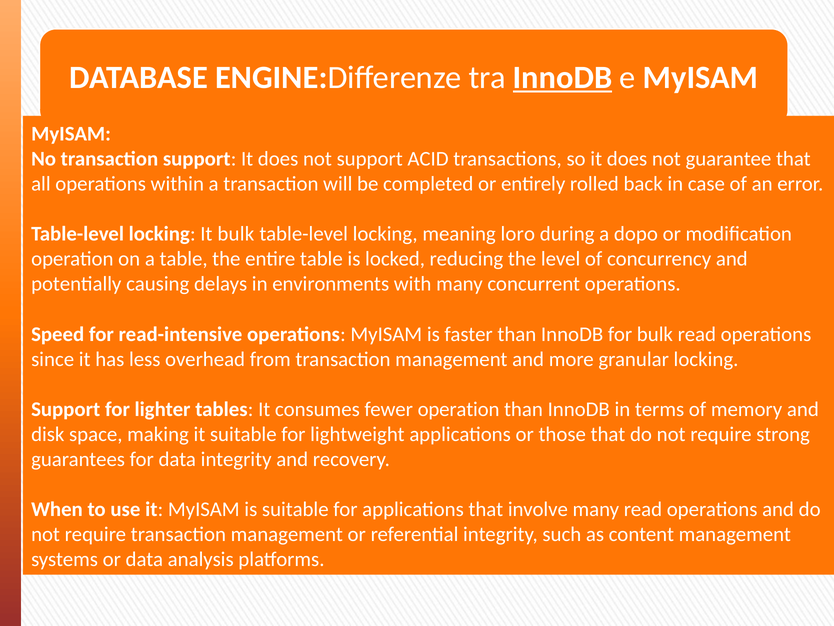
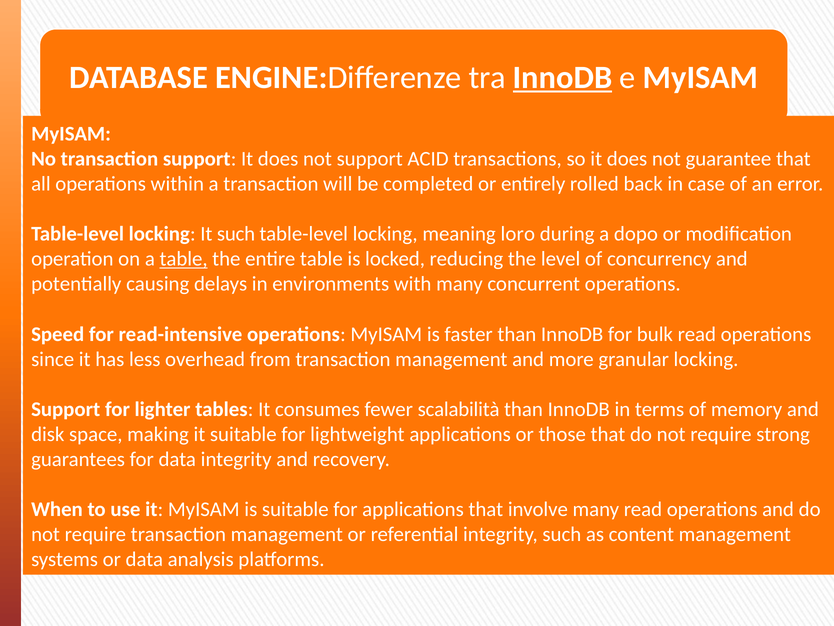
It bulk: bulk -> such
table at (184, 259) underline: none -> present
fewer operation: operation -> scalabilità
